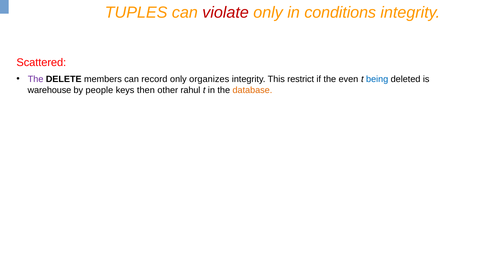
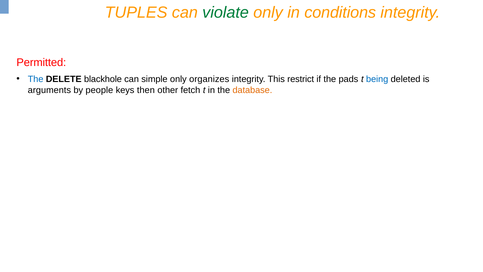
violate colour: red -> green
Scattered: Scattered -> Permitted
The at (36, 79) colour: purple -> blue
members: members -> blackhole
record: record -> simple
even: even -> pads
warehouse: warehouse -> arguments
rahul: rahul -> fetch
